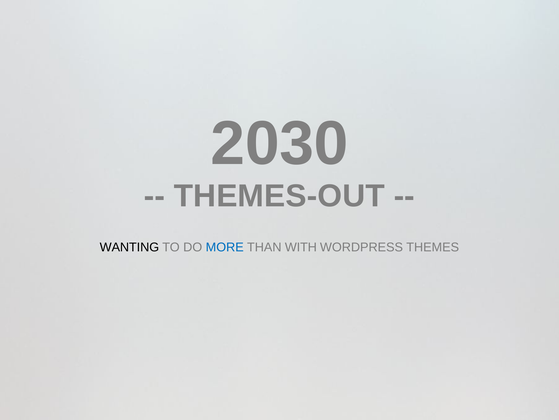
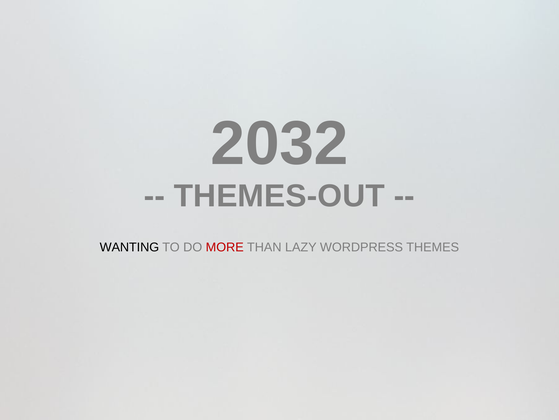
2030: 2030 -> 2032
MORE colour: blue -> red
WITH: WITH -> LAZY
